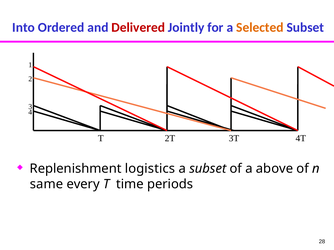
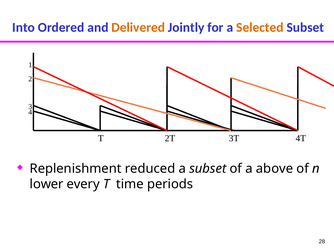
Delivered colour: red -> orange
logistics: logistics -> reduced
same: same -> lower
